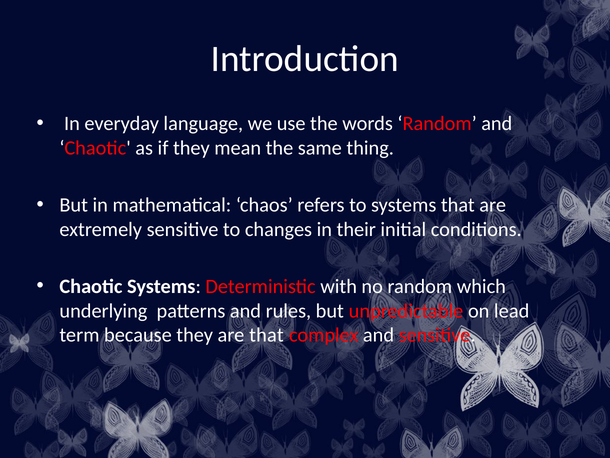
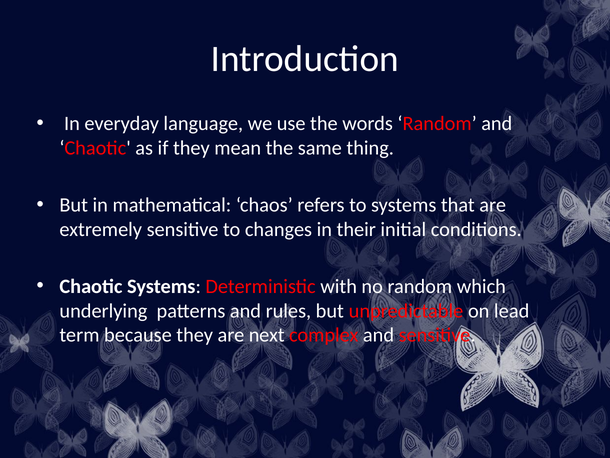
are that: that -> next
